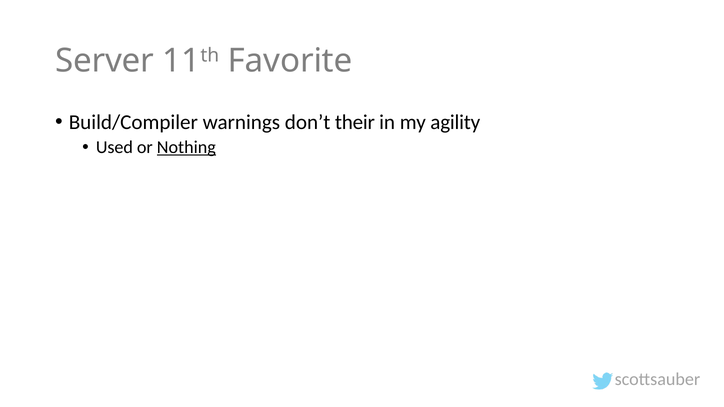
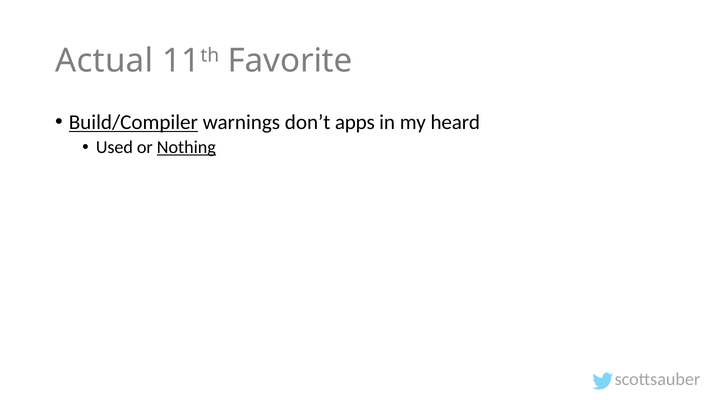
Server: Server -> Actual
Build/Compiler underline: none -> present
their: their -> apps
agility: agility -> heard
